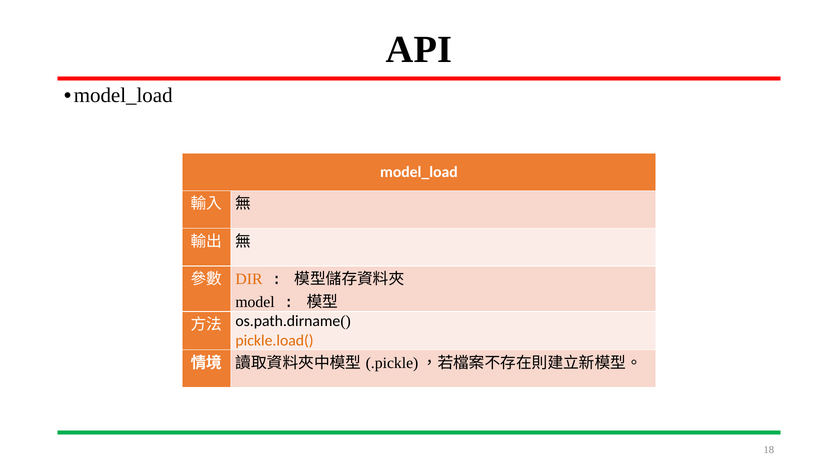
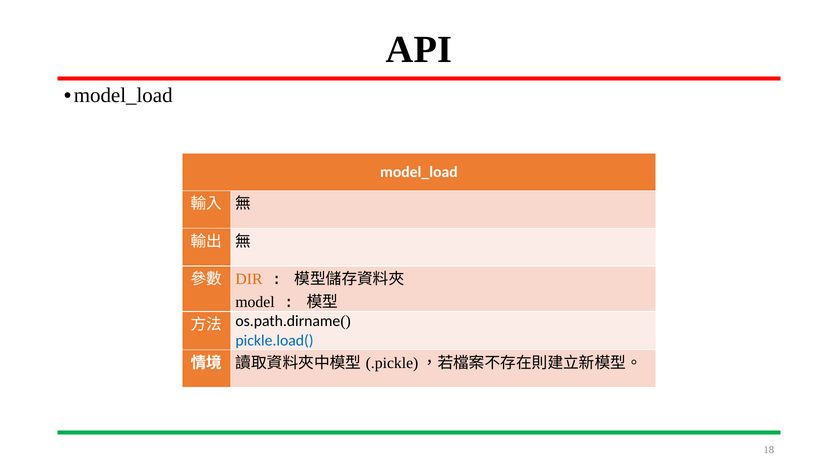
pickle.load( colour: orange -> blue
